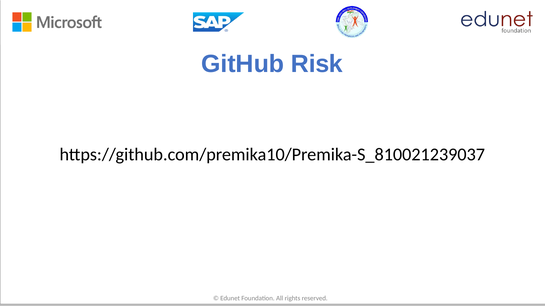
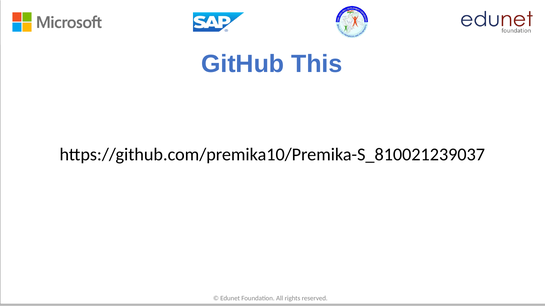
Risk: Risk -> This
